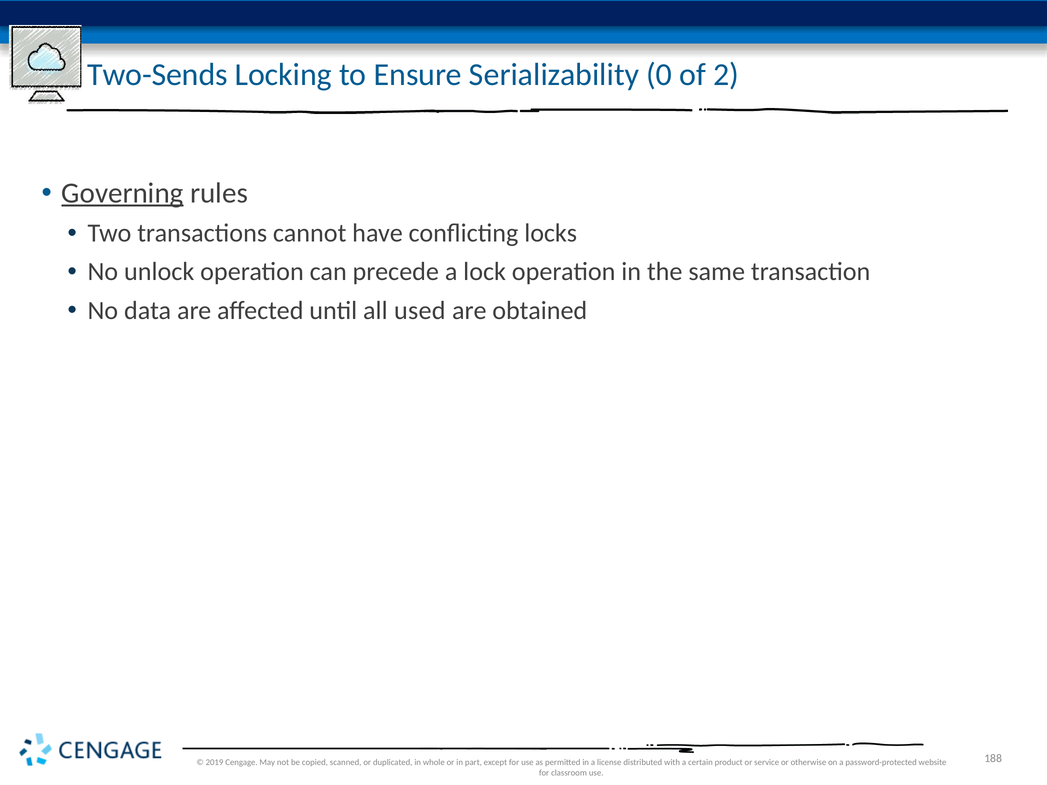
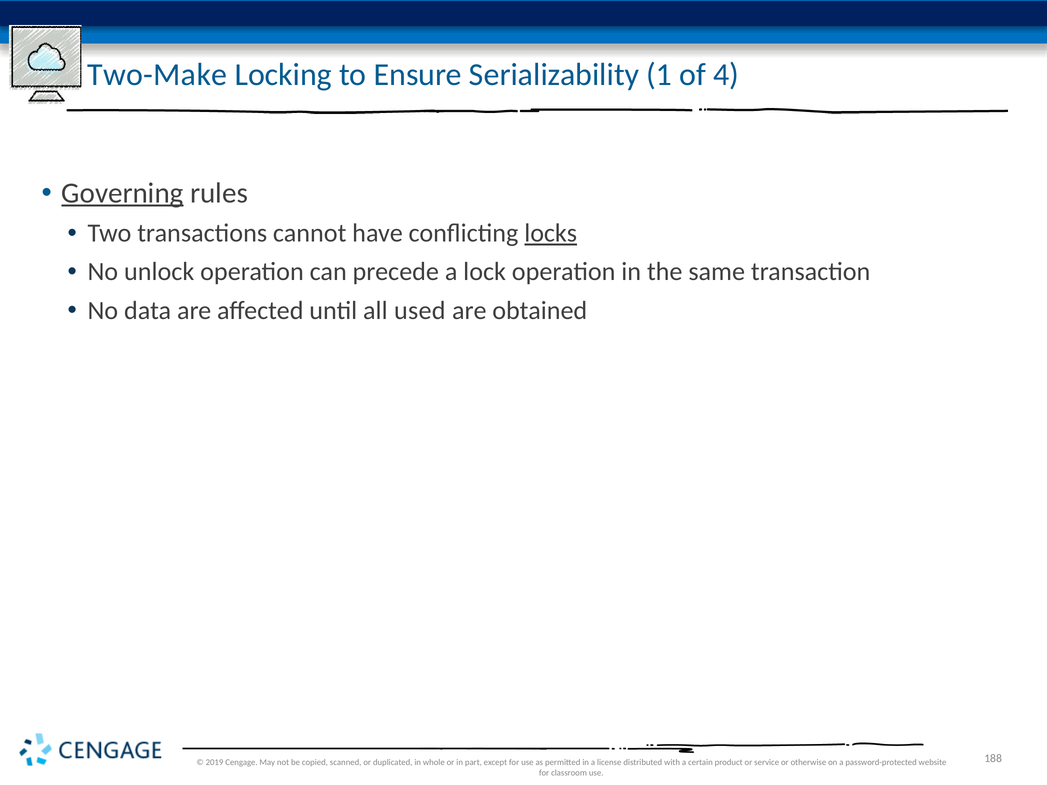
Two-Sends: Two-Sends -> Two-Make
0: 0 -> 1
2: 2 -> 4
locks underline: none -> present
